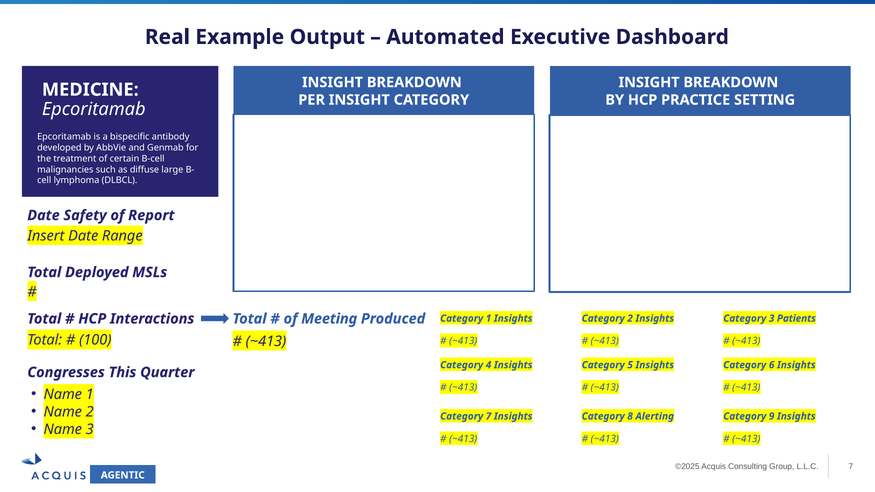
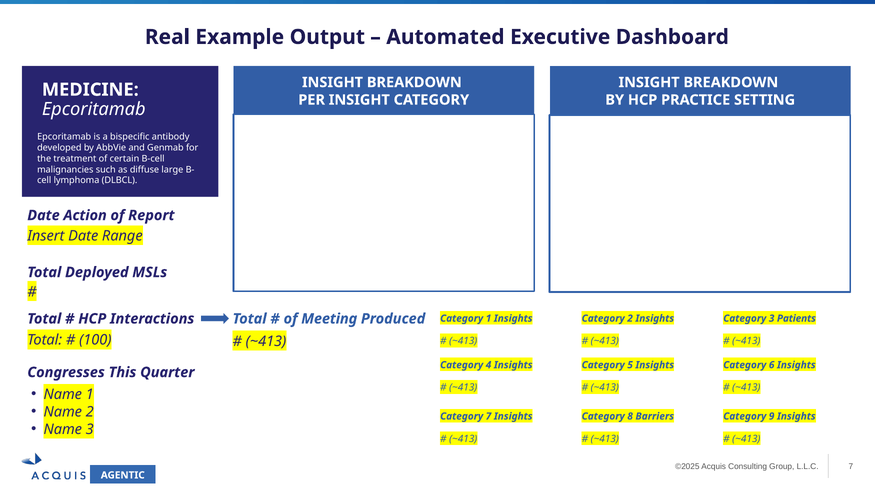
Safety: Safety -> Action
Alerting: Alerting -> Barriers
